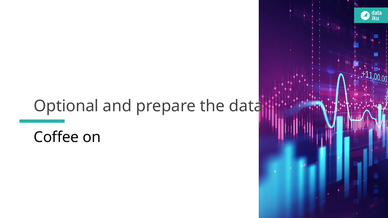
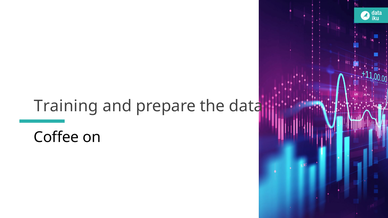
Optional: Optional -> Training
